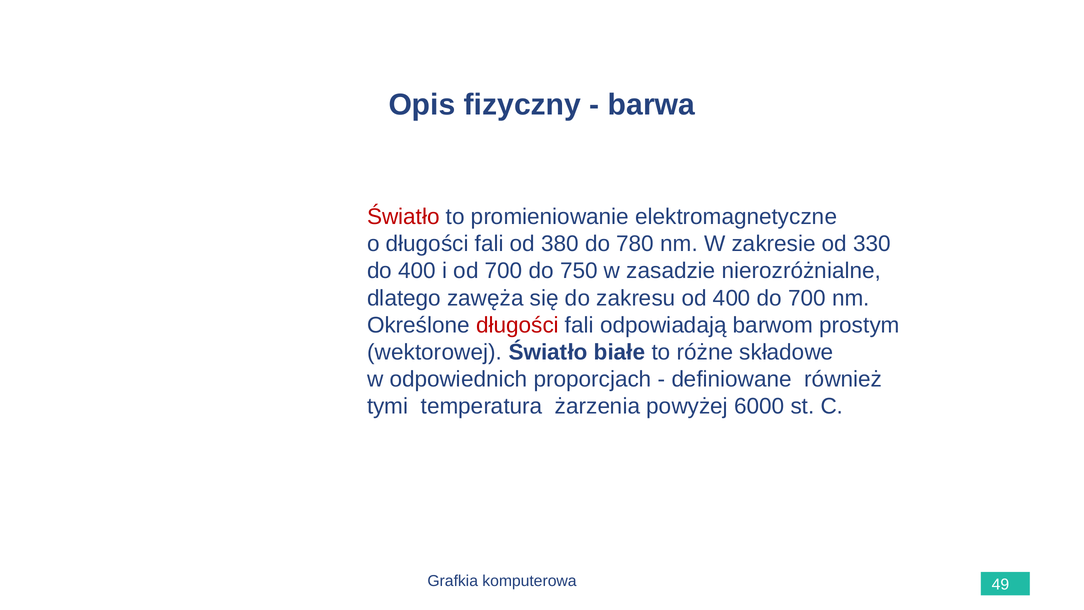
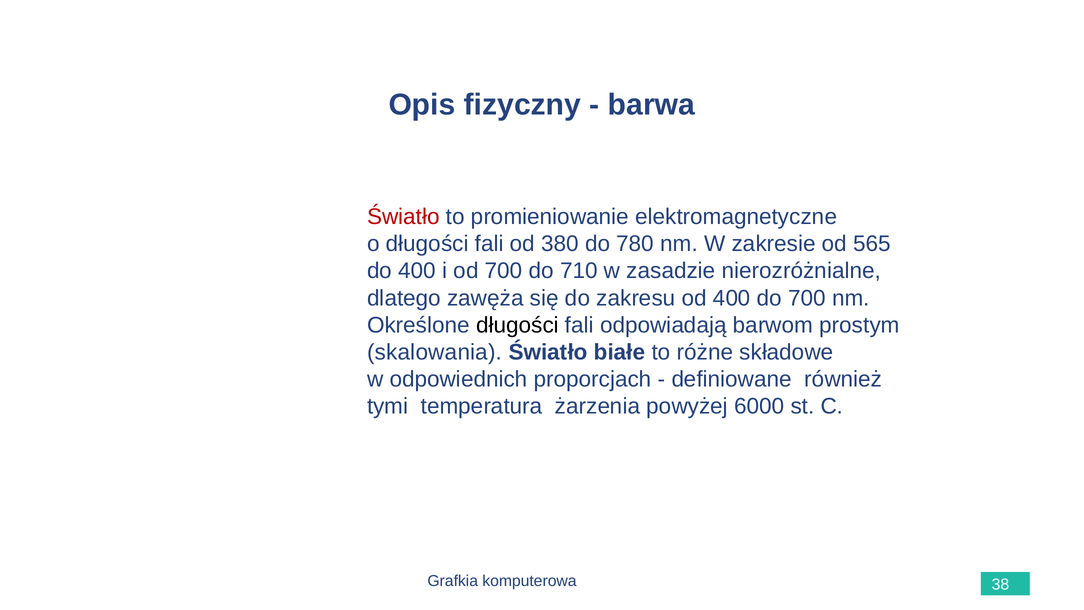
330: 330 -> 565
750: 750 -> 710
długości at (517, 325) colour: red -> black
wektorowej: wektorowej -> skalowania
49: 49 -> 38
